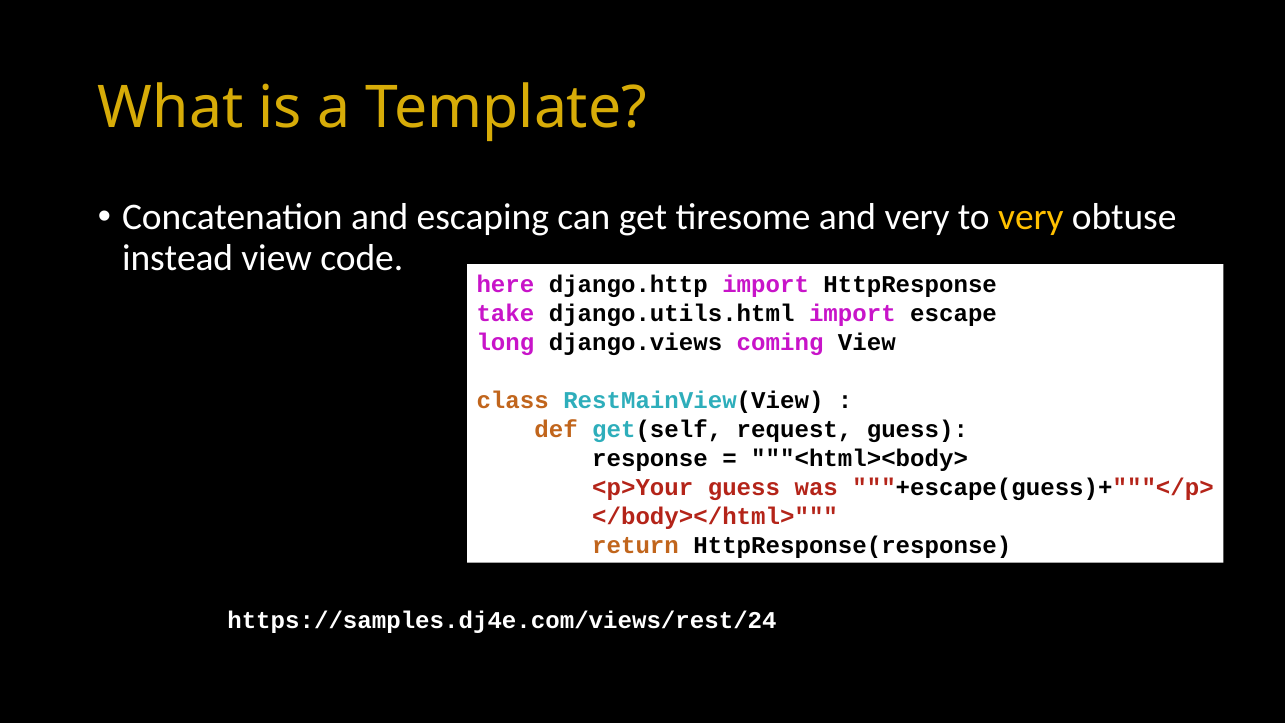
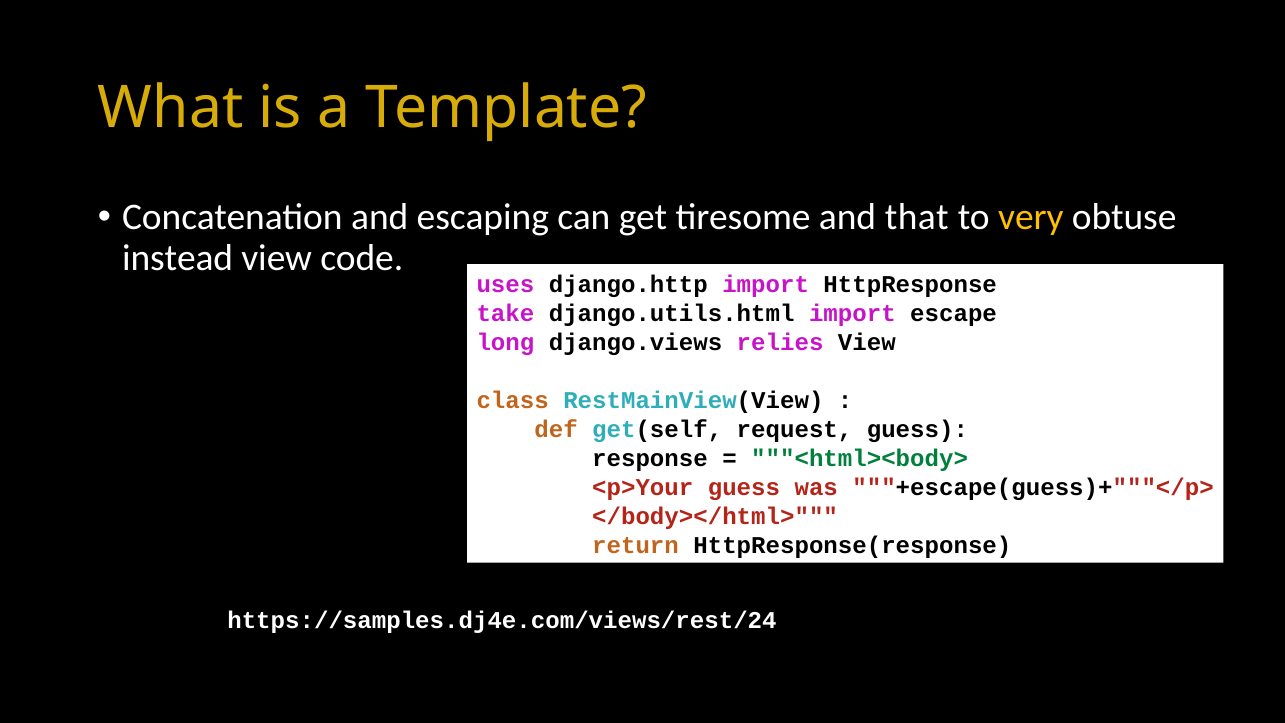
and very: very -> that
here: here -> uses
coming: coming -> relies
<html><body> colour: black -> green
